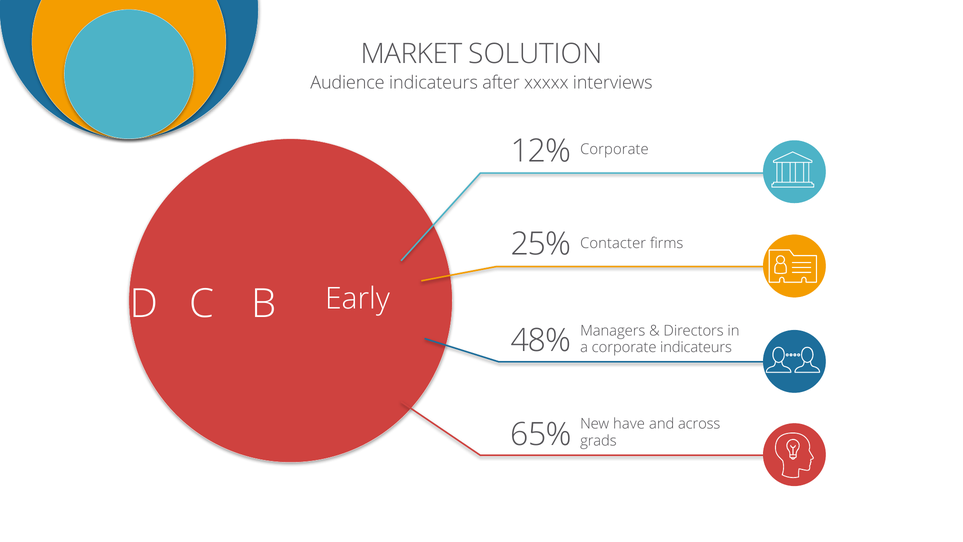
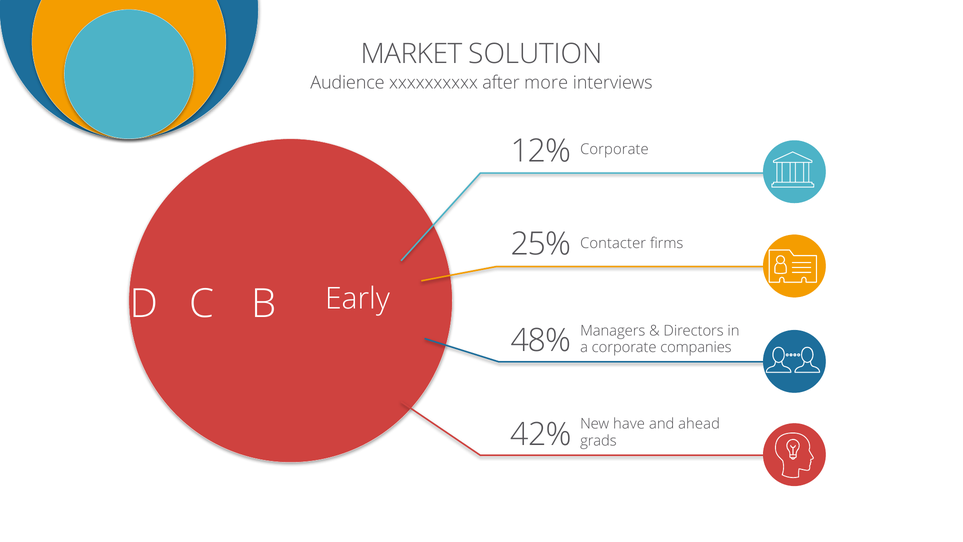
Audience indicateurs: indicateurs -> xxxxxxxxxx
xxxxx: xxxxx -> more
corporate indicateurs: indicateurs -> companies
across: across -> ahead
65%: 65% -> 42%
